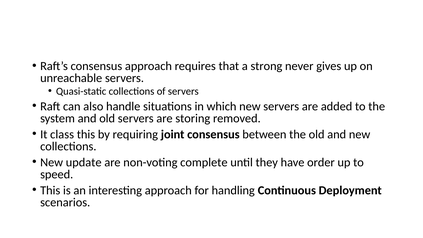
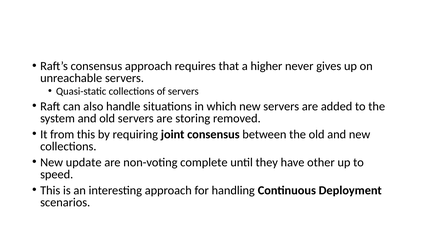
strong: strong -> higher
class: class -> from
order: order -> other
